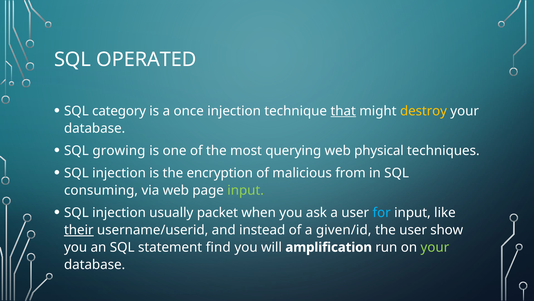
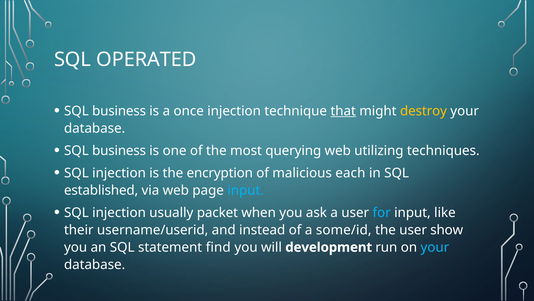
category at (119, 111): category -> business
growing at (119, 150): growing -> business
physical: physical -> utilizing
from: from -> each
consuming: consuming -> established
input at (246, 190) colour: light green -> light blue
their underline: present -> none
given/id: given/id -> some/id
amplification: amplification -> development
your at (435, 247) colour: light green -> light blue
